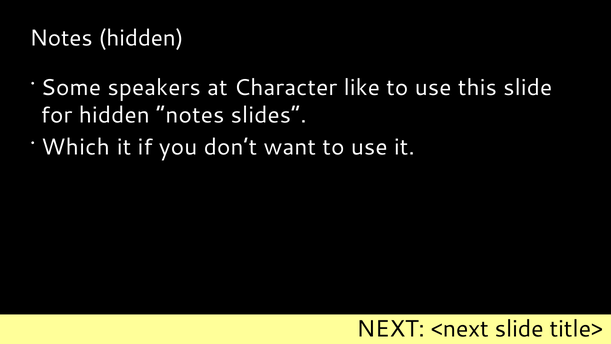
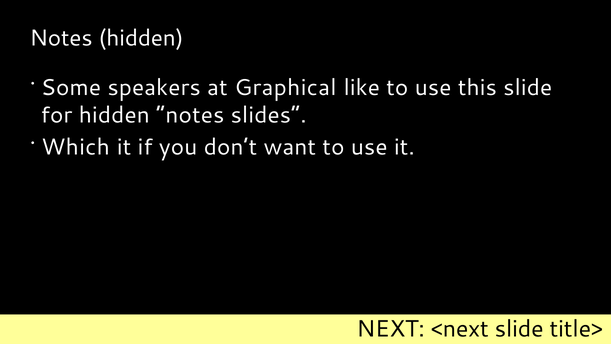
Character: Character -> Graphical
